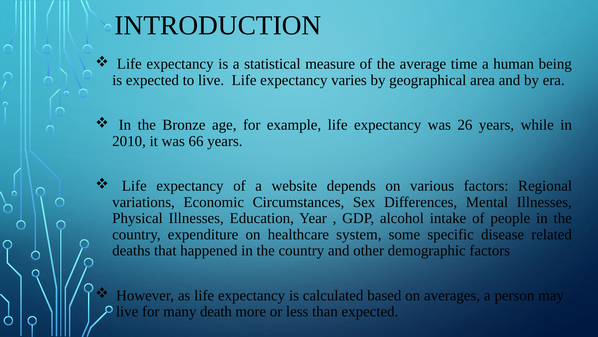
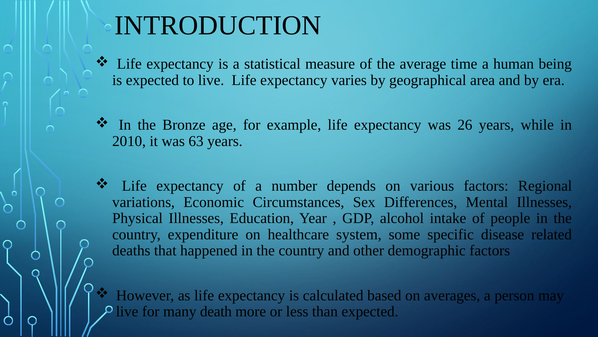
66: 66 -> 63
website: website -> number
